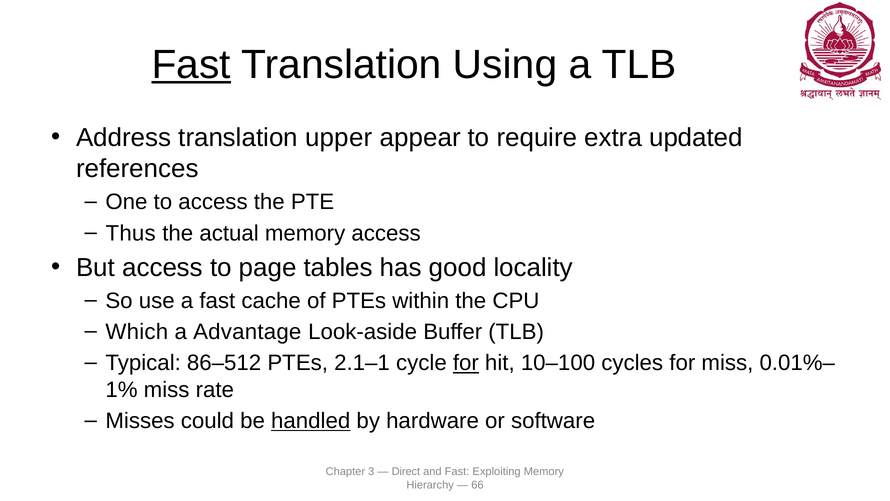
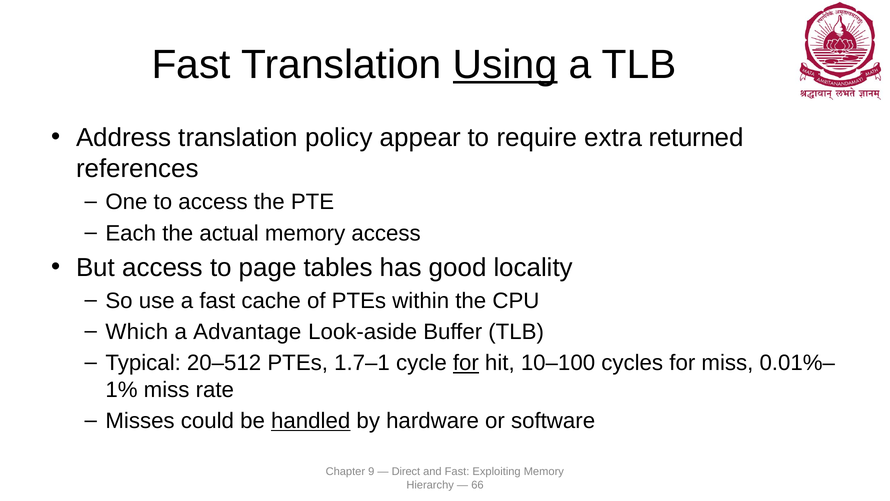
Fast at (191, 65) underline: present -> none
Using underline: none -> present
upper: upper -> policy
updated: updated -> returned
Thus: Thus -> Each
86–512: 86–512 -> 20–512
2.1–1: 2.1–1 -> 1.7–1
3: 3 -> 9
